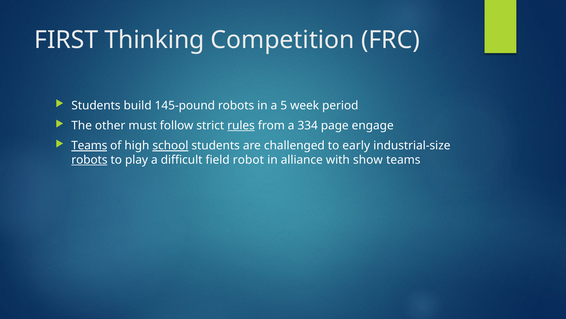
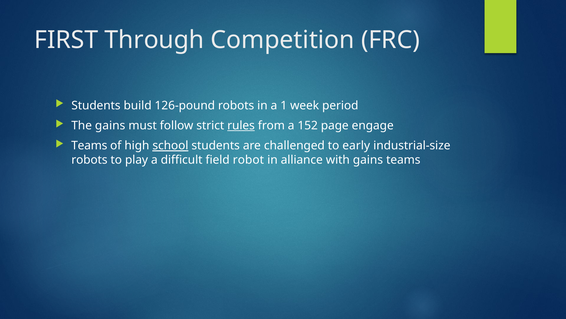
Thinking: Thinking -> Through
145-pound: 145-pound -> 126-pound
5: 5 -> 1
The other: other -> gains
334: 334 -> 152
Teams at (89, 145) underline: present -> none
robots at (89, 160) underline: present -> none
with show: show -> gains
